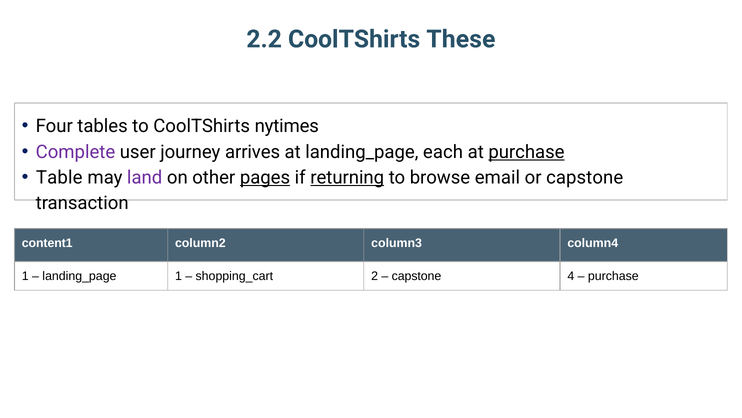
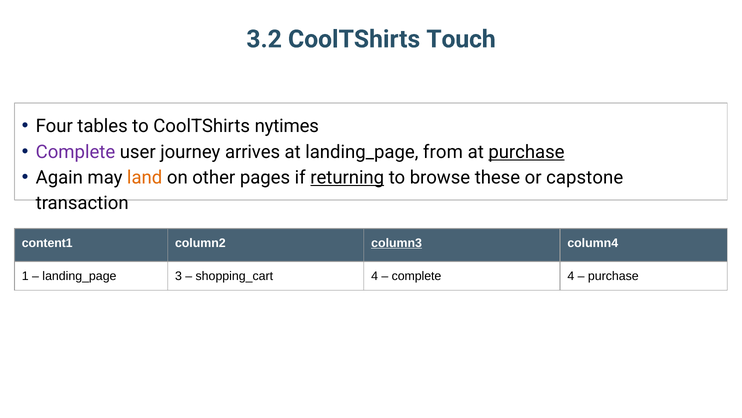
2.2: 2.2 -> 3.2
These: These -> Touch
each: each -> from
Table: Table -> Again
land colour: purple -> orange
pages underline: present -> none
email: email -> these
column3 underline: none -> present
landing_page 1: 1 -> 3
2 at (375, 276): 2 -> 4
capstone at (417, 276): capstone -> complete
